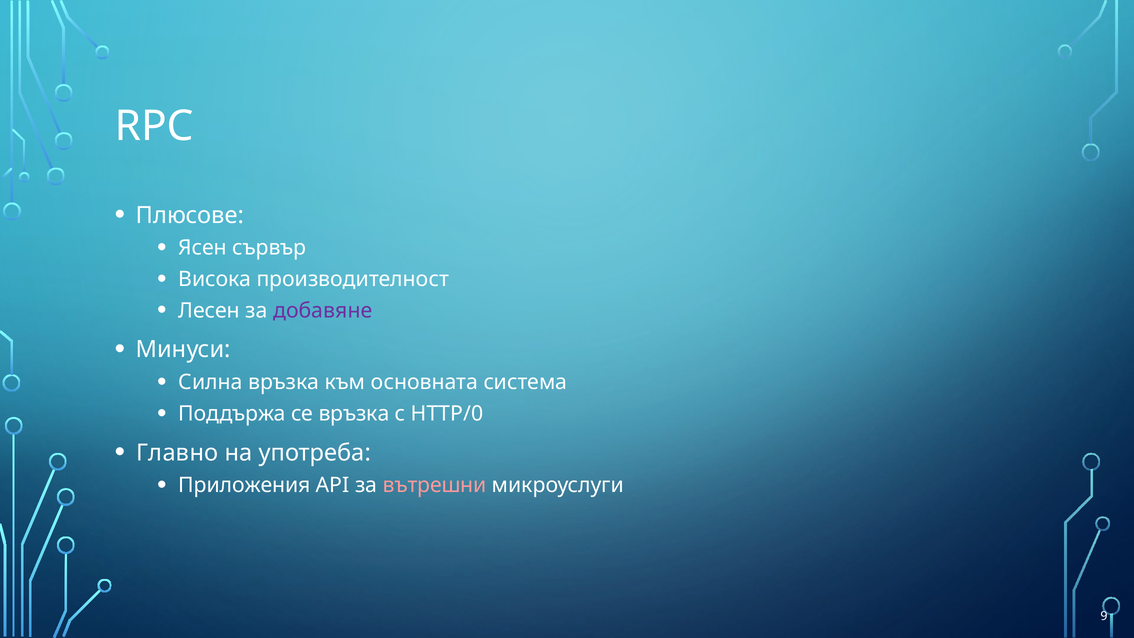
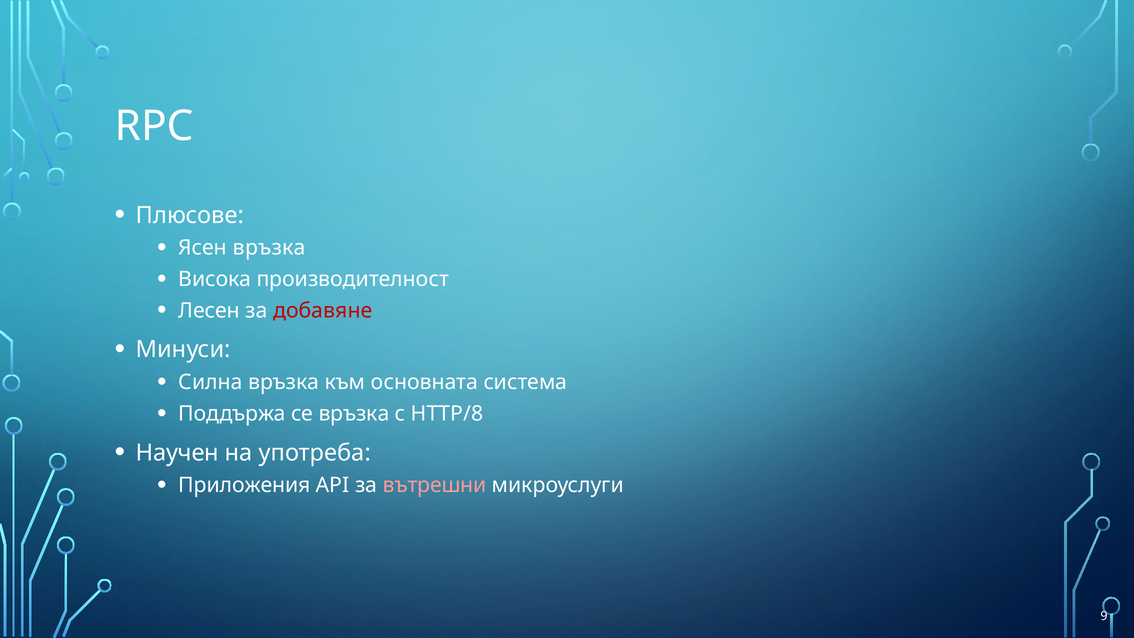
Ясен сървър: сървър -> връзка
добавяне colour: purple -> red
HTTP/0: HTTP/0 -> HTTP/8
Главно: Главно -> Научен
